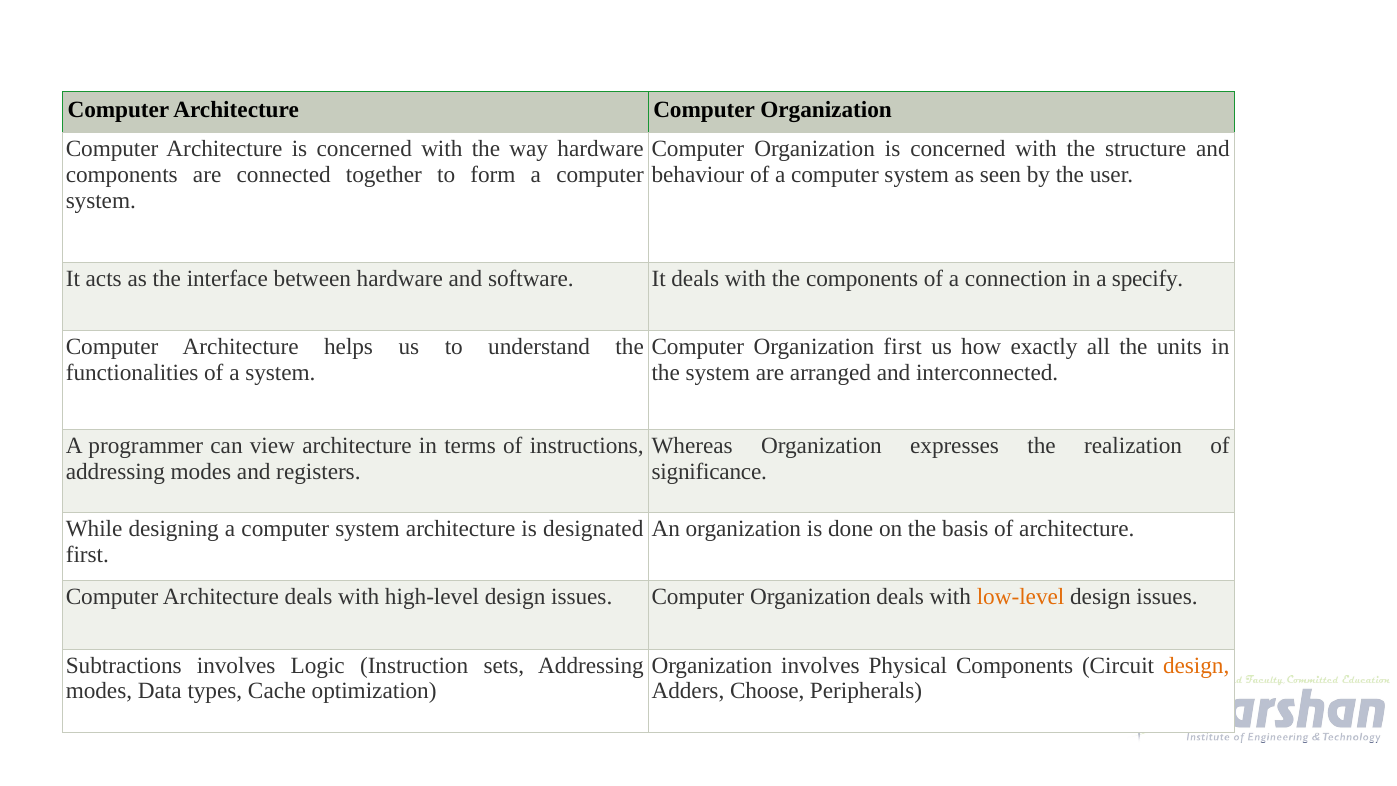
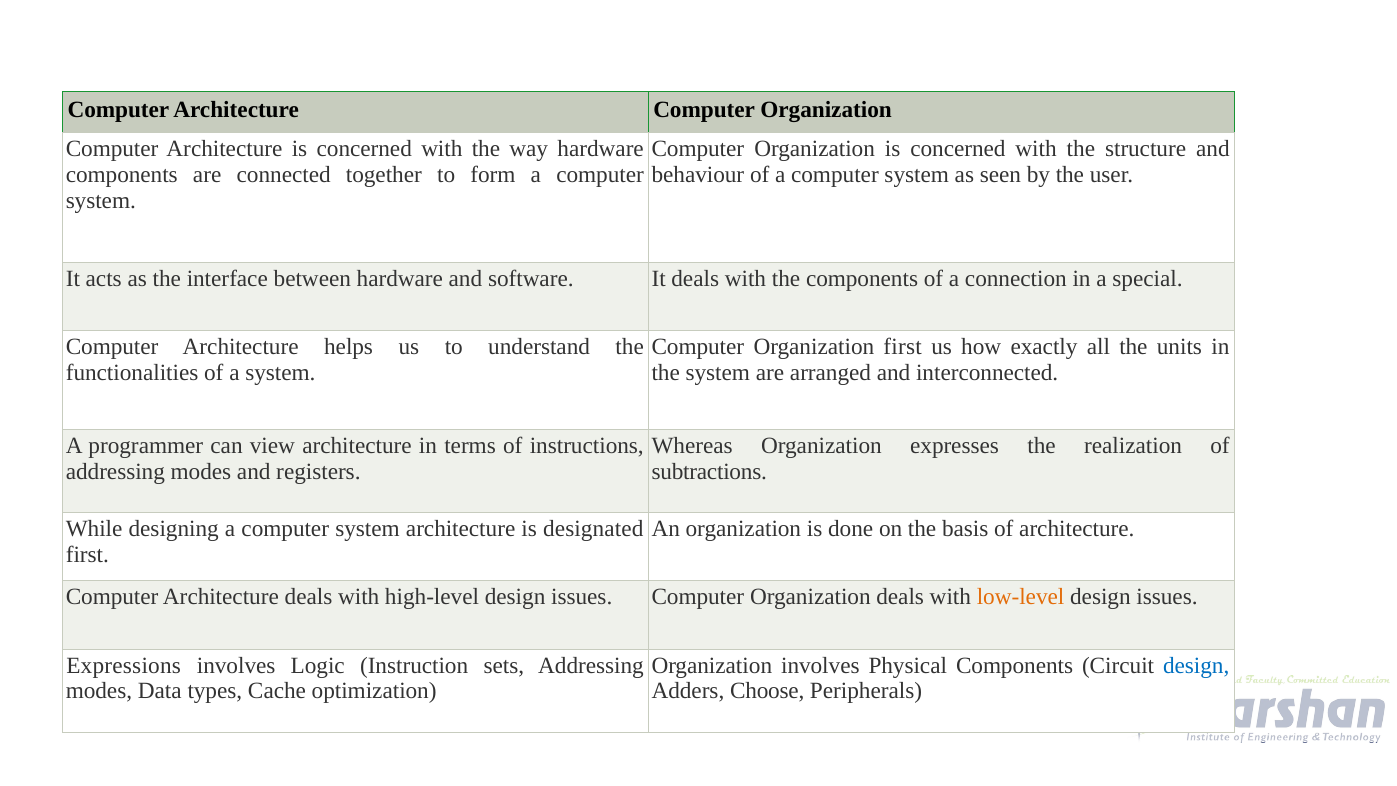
specify: specify -> special
significance: significance -> subtractions
Subtractions: Subtractions -> Expressions
design at (1196, 665) colour: orange -> blue
